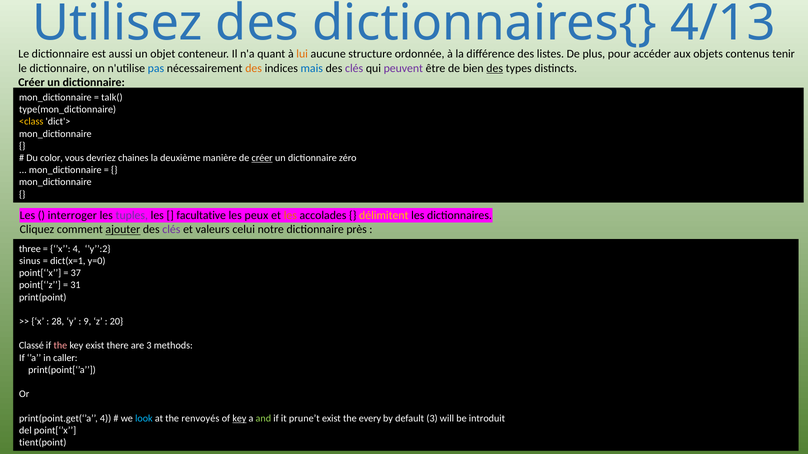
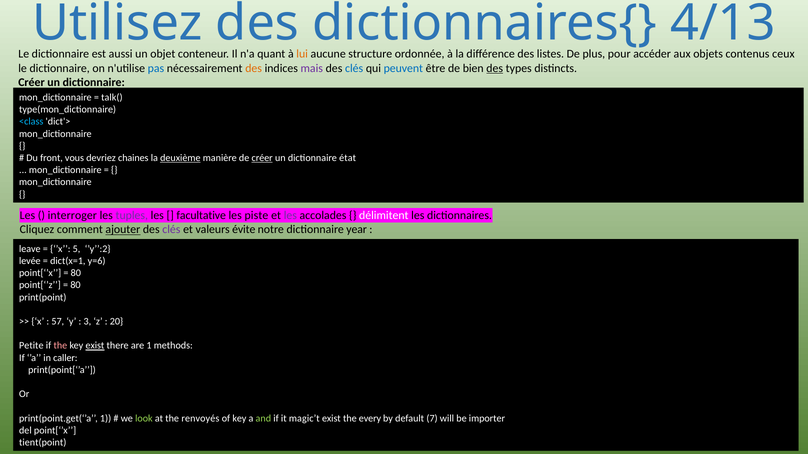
tenir: tenir -> ceux
mais colour: blue -> purple
clés at (354, 68) colour: purple -> blue
peuvent colour: purple -> blue
<class colour: yellow -> light blue
color: color -> front
deuxième underline: none -> present
zéro: zéro -> état
peux: peux -> piste
les at (290, 216) colour: orange -> purple
délimitent colour: yellow -> white
celui: celui -> évite
près: près -> year
three: three -> leave
’x 4: 4 -> 5
sinus: sinus -> levée
y=0: y=0 -> y=6
37 at (76, 273): 37 -> 80
31 at (75, 285): 31 -> 80
28: 28 -> 57
9: 9 -> 3
Classé: Classé -> Petite
exist at (95, 346) underline: none -> present
are 3: 3 -> 1
print(point.get(‘’a 4: 4 -> 1
look colour: light blue -> light green
key at (239, 419) underline: present -> none
prune’t: prune’t -> magic’t
default 3: 3 -> 7
introduit: introduit -> importer
